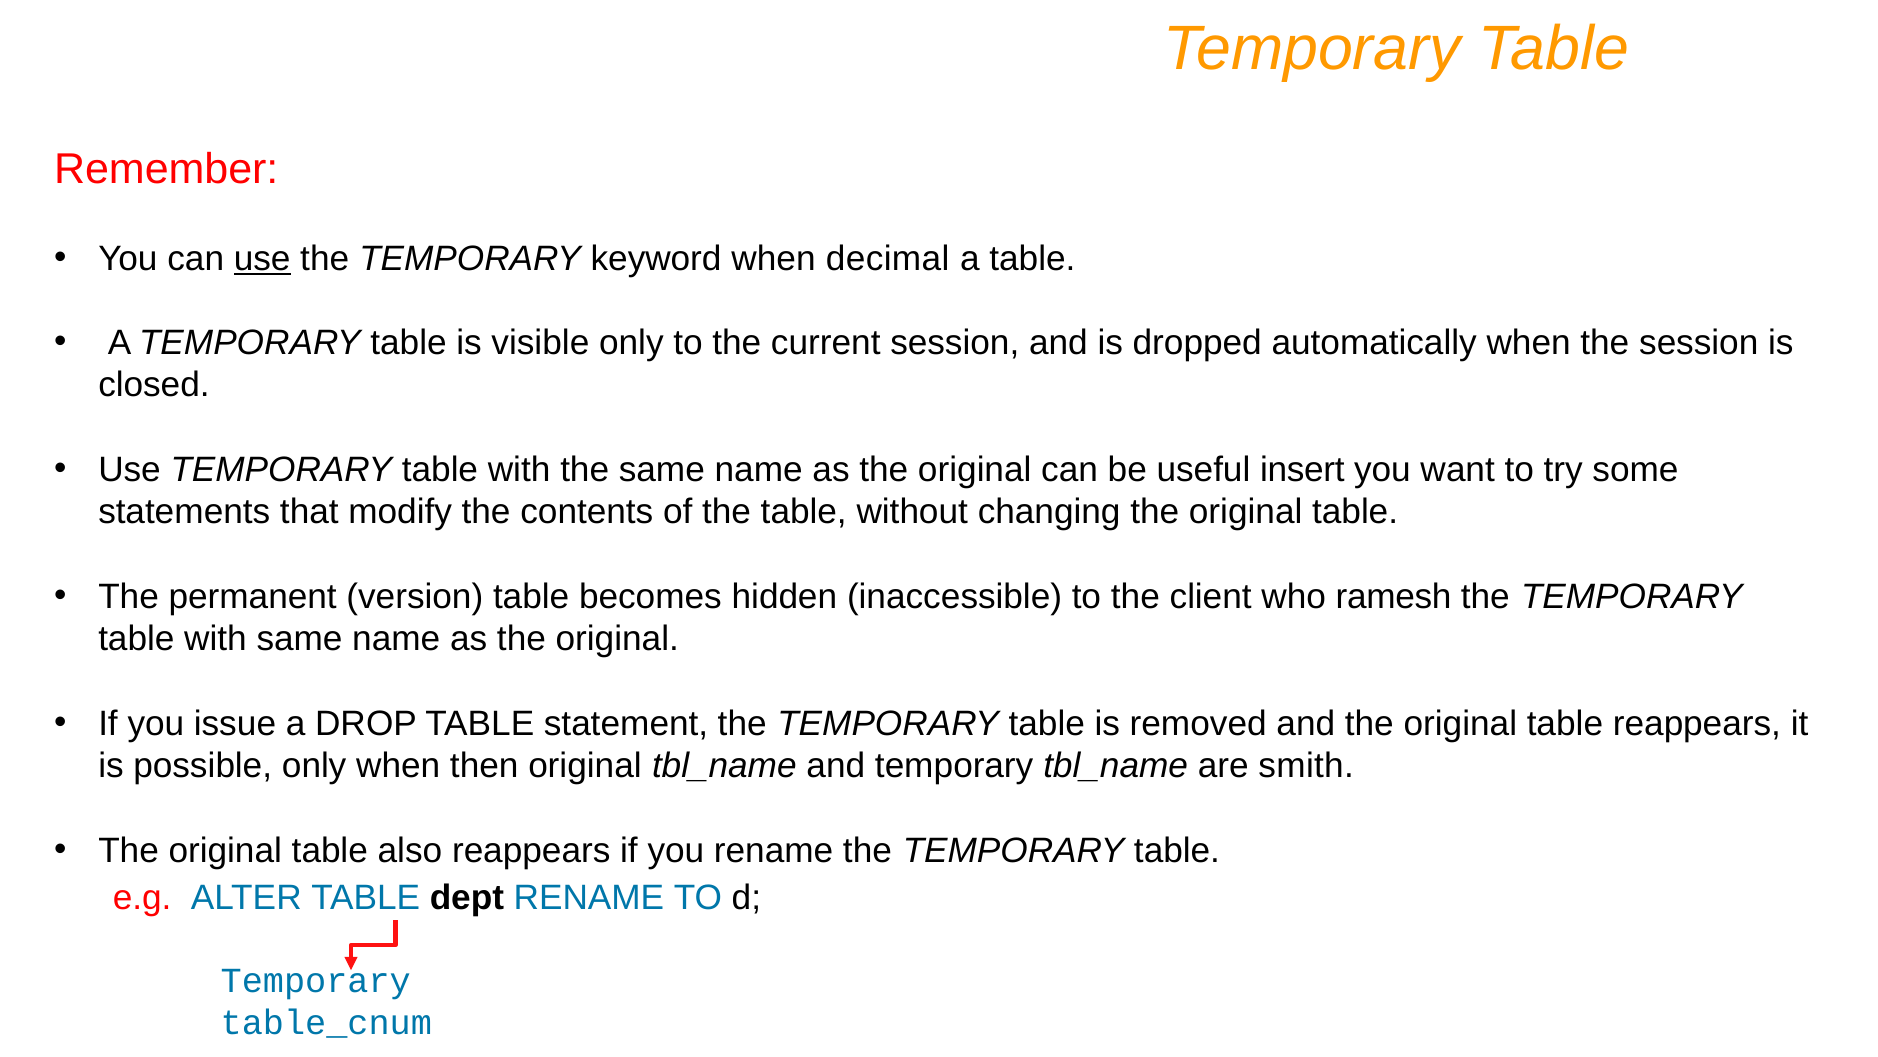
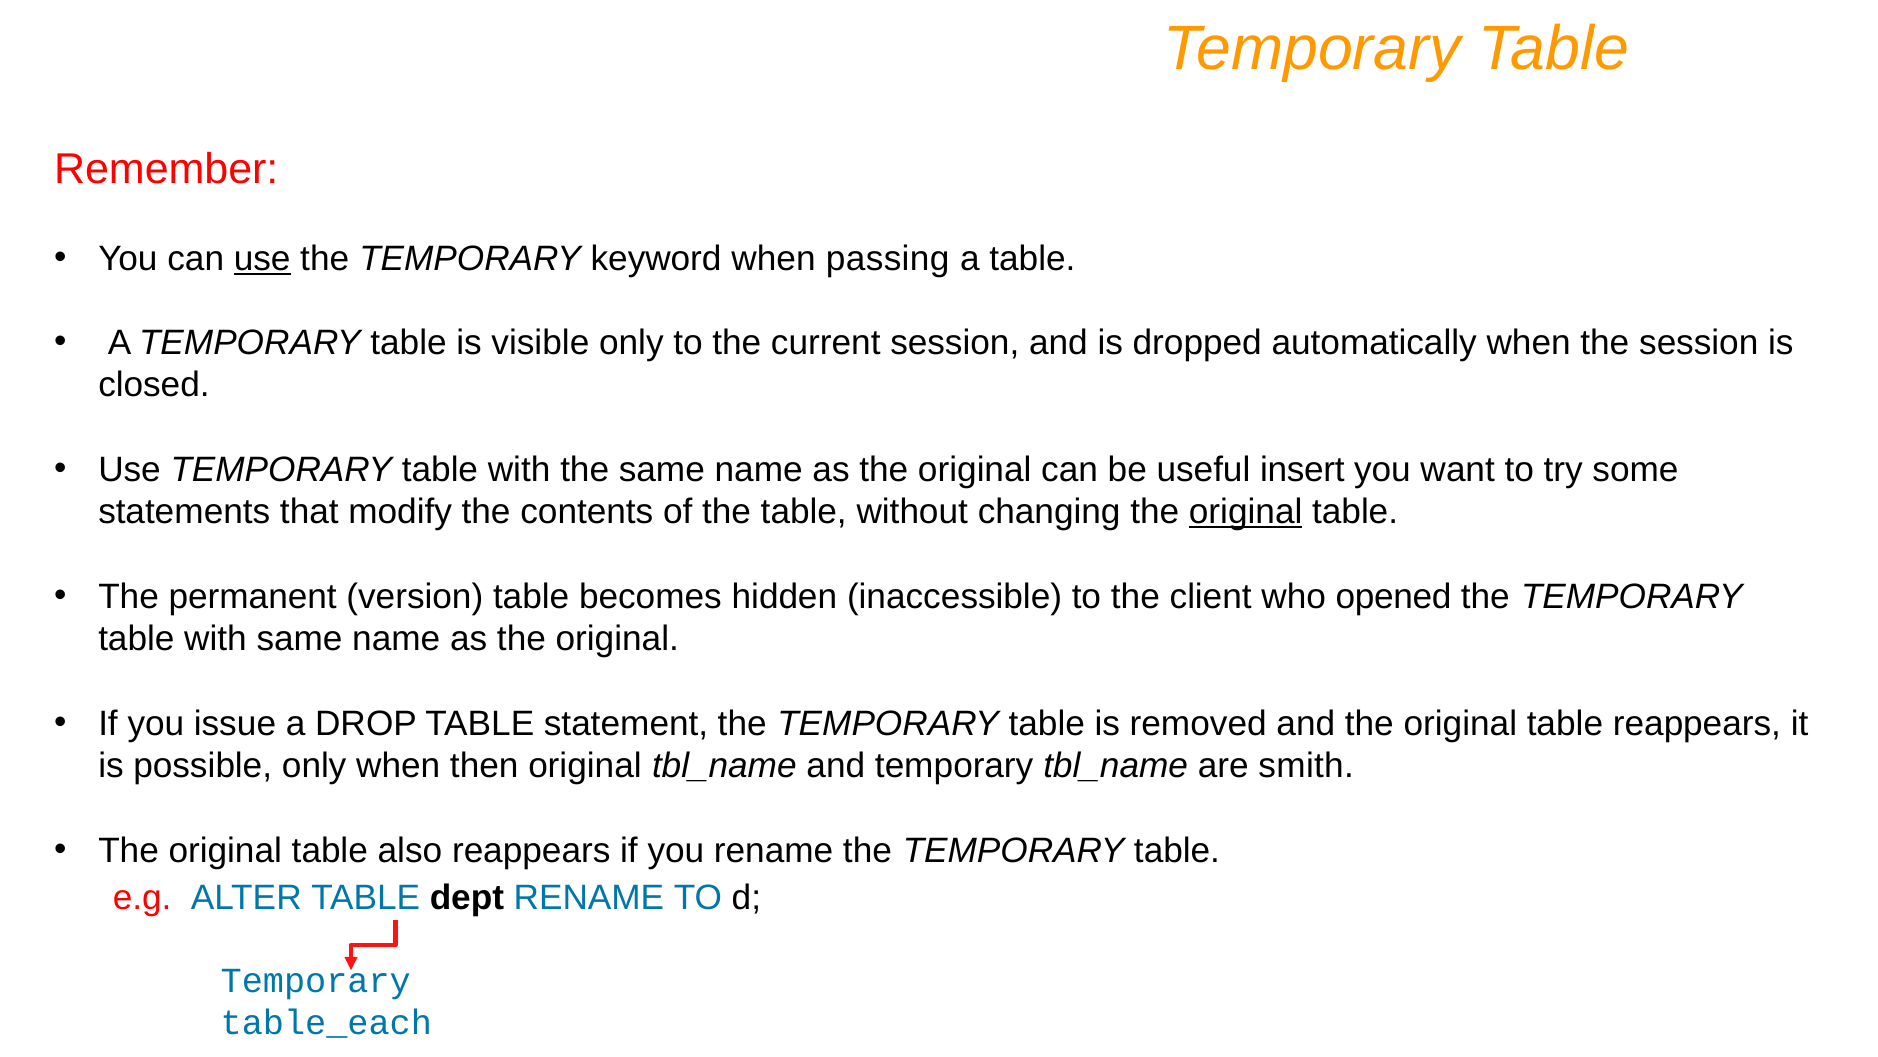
decimal: decimal -> passing
original at (1246, 512) underline: none -> present
ramesh: ramesh -> opened
table_cnum: table_cnum -> table_each
